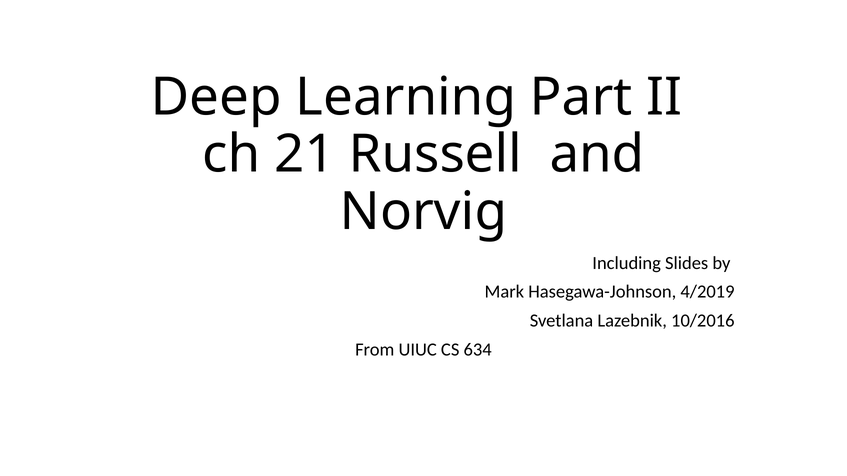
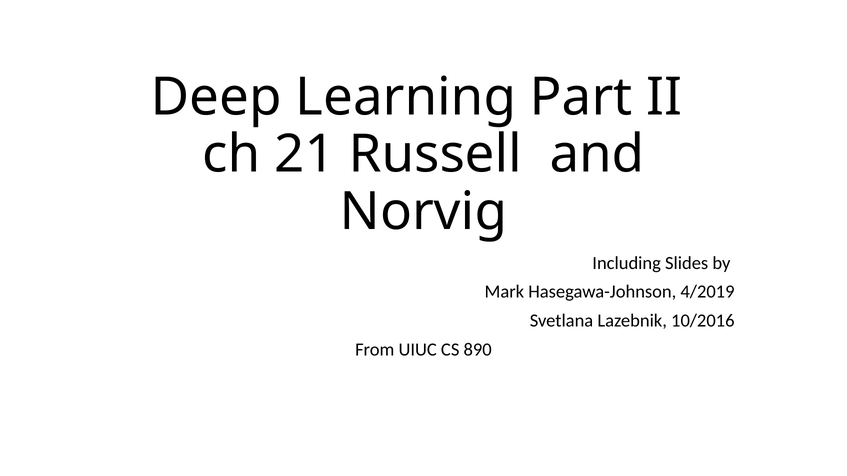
634: 634 -> 890
